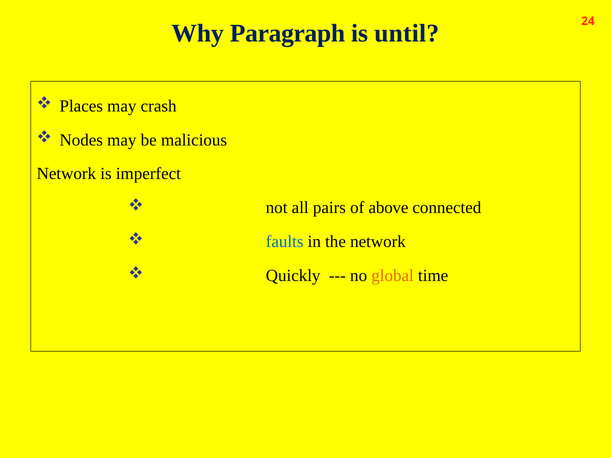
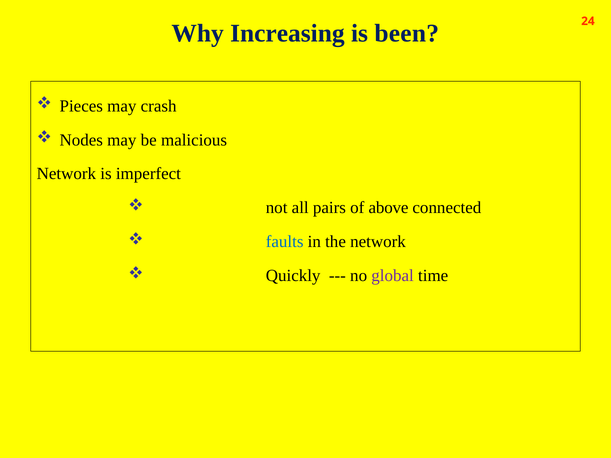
Paragraph: Paragraph -> Increasing
until: until -> been
Places: Places -> Pieces
global colour: orange -> purple
